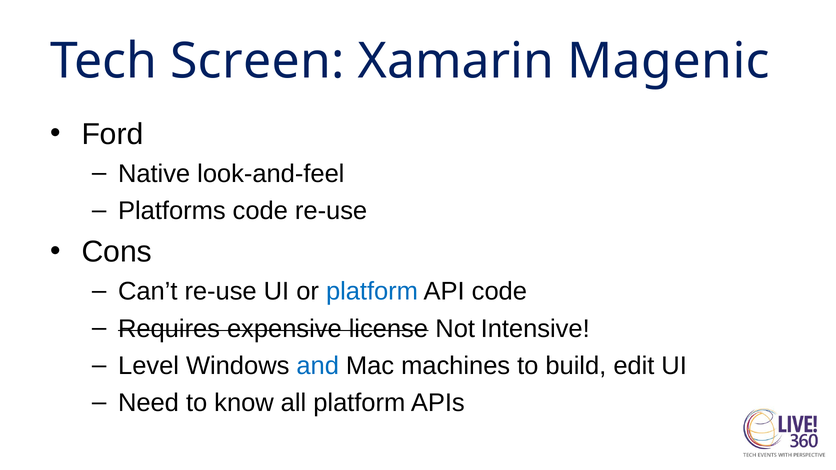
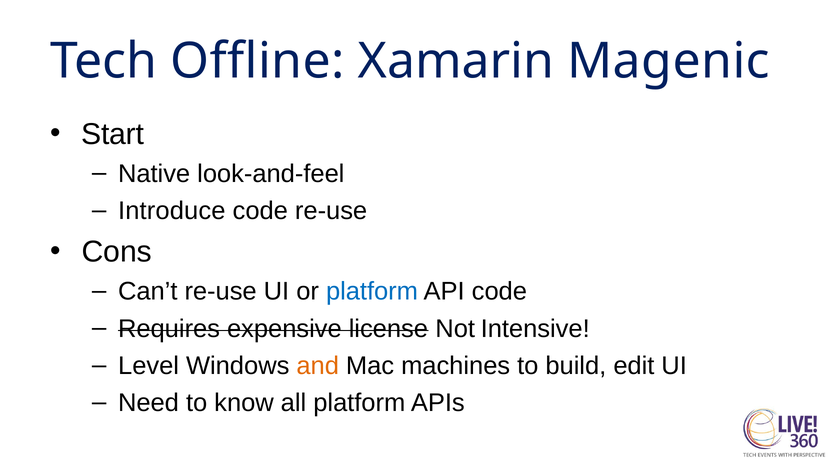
Screen: Screen -> Offline
Ford: Ford -> Start
Platforms: Platforms -> Introduce
and colour: blue -> orange
